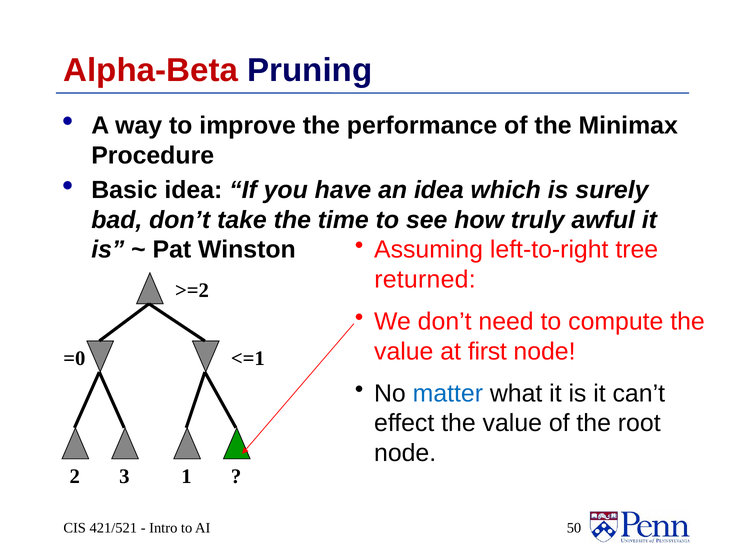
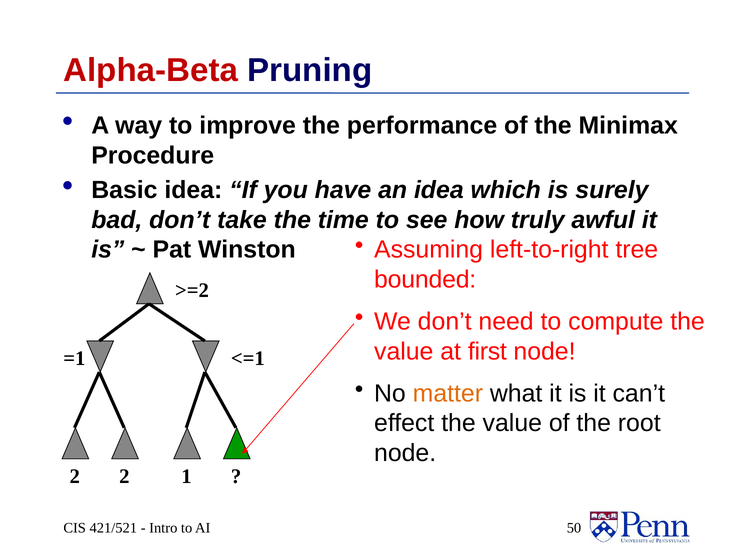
returned: returned -> bounded
=0: =0 -> =1
matter colour: blue -> orange
2 3: 3 -> 2
